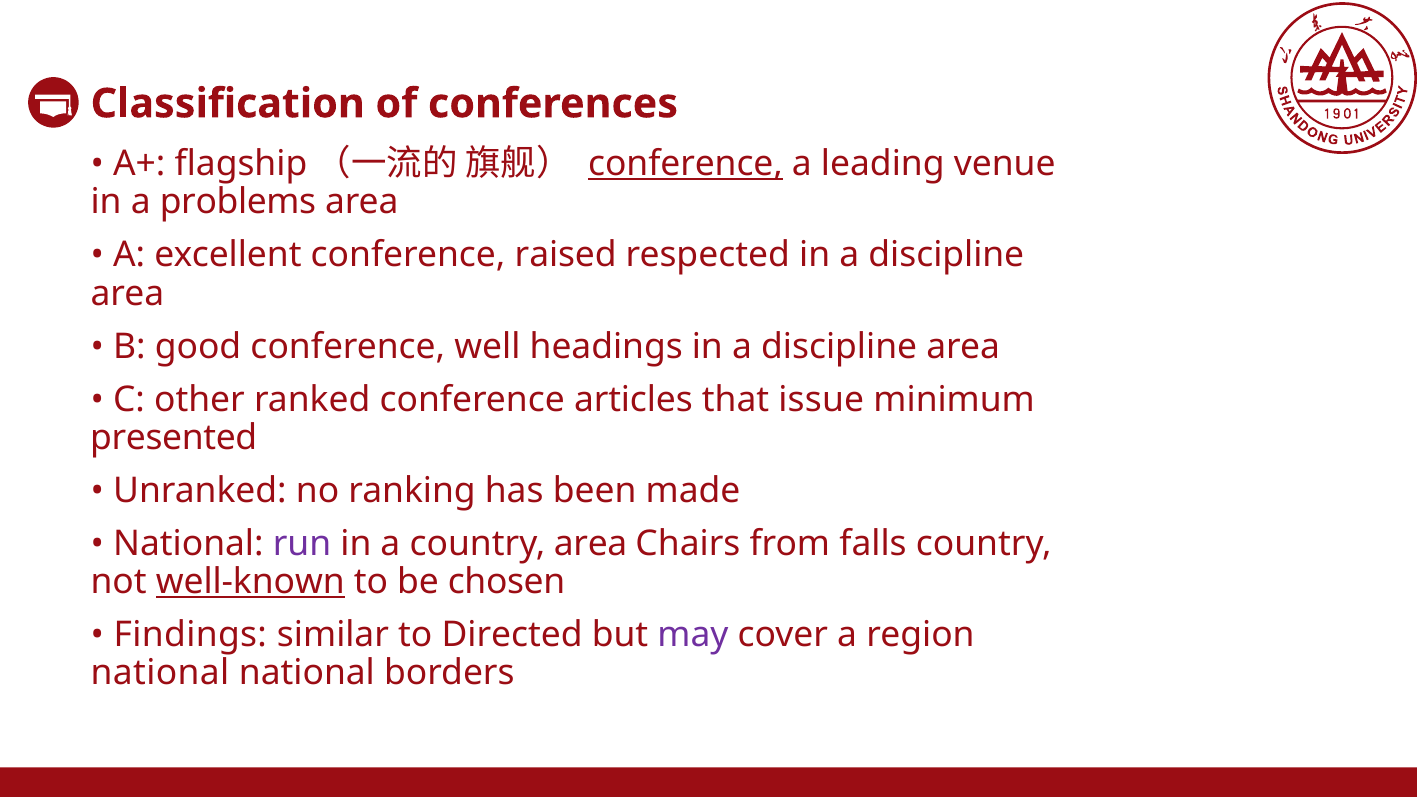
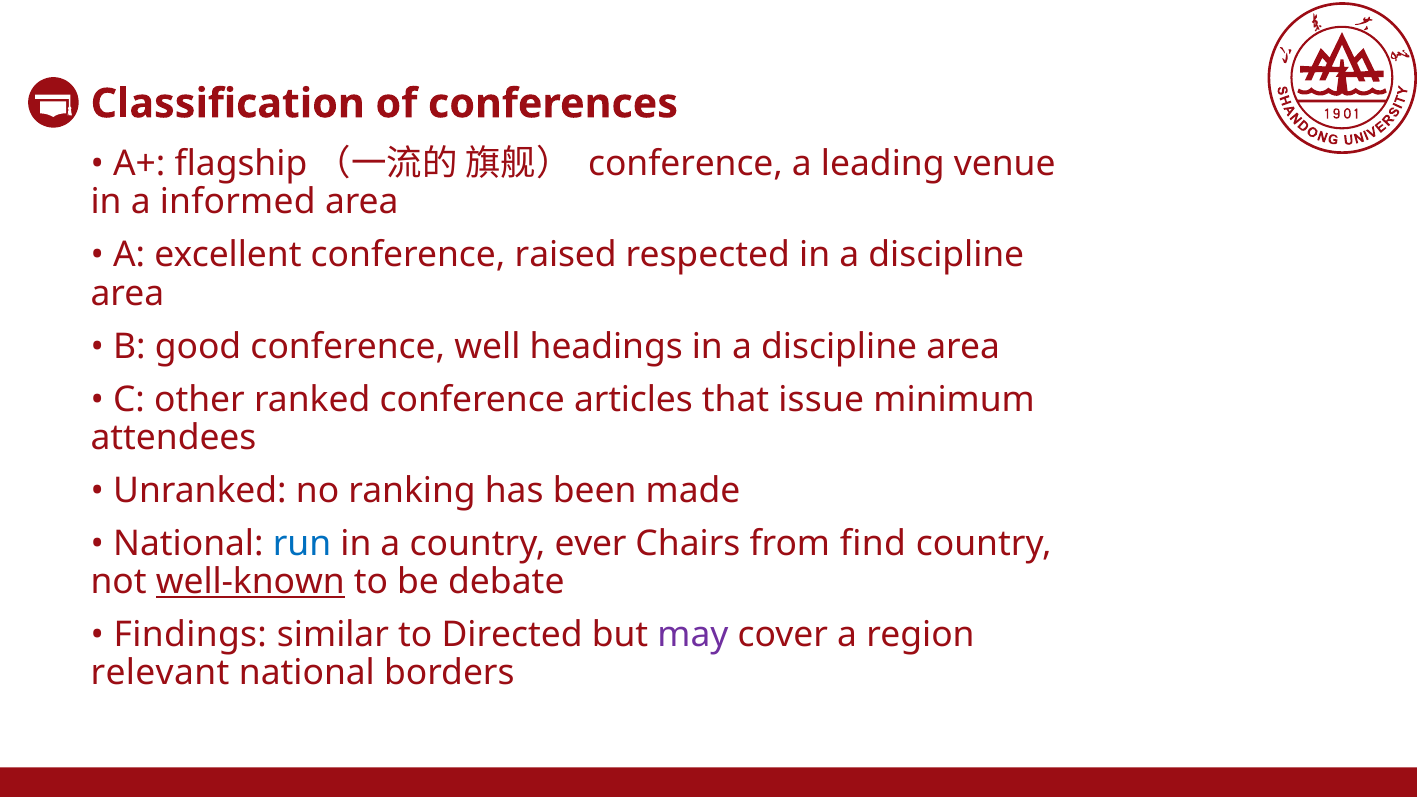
conference at (686, 164) underline: present -> none
problems: problems -> informed
presented: presented -> attendees
run colour: purple -> blue
country area: area -> ever
falls: falls -> find
chosen: chosen -> debate
national at (160, 673): national -> relevant
